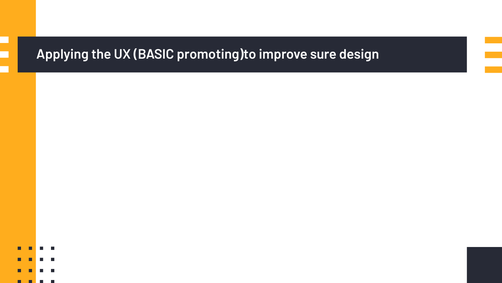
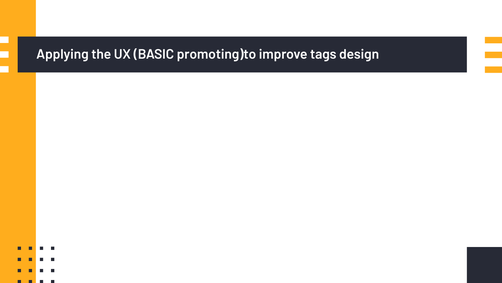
sure: sure -> tags
